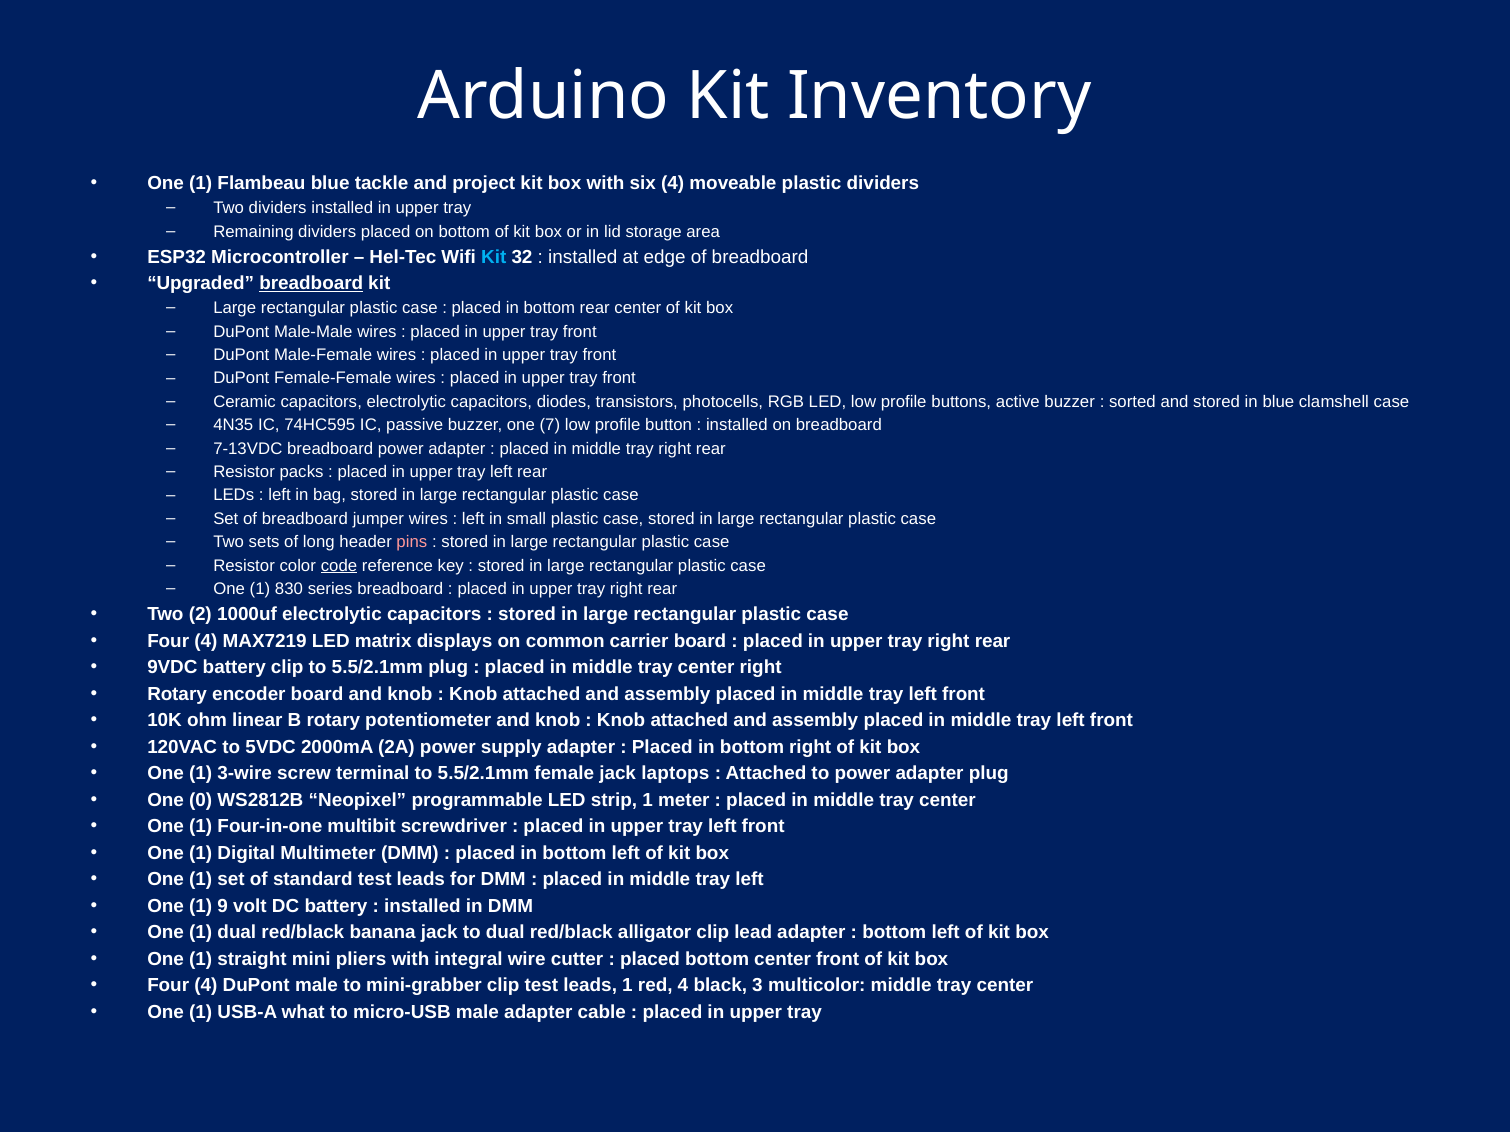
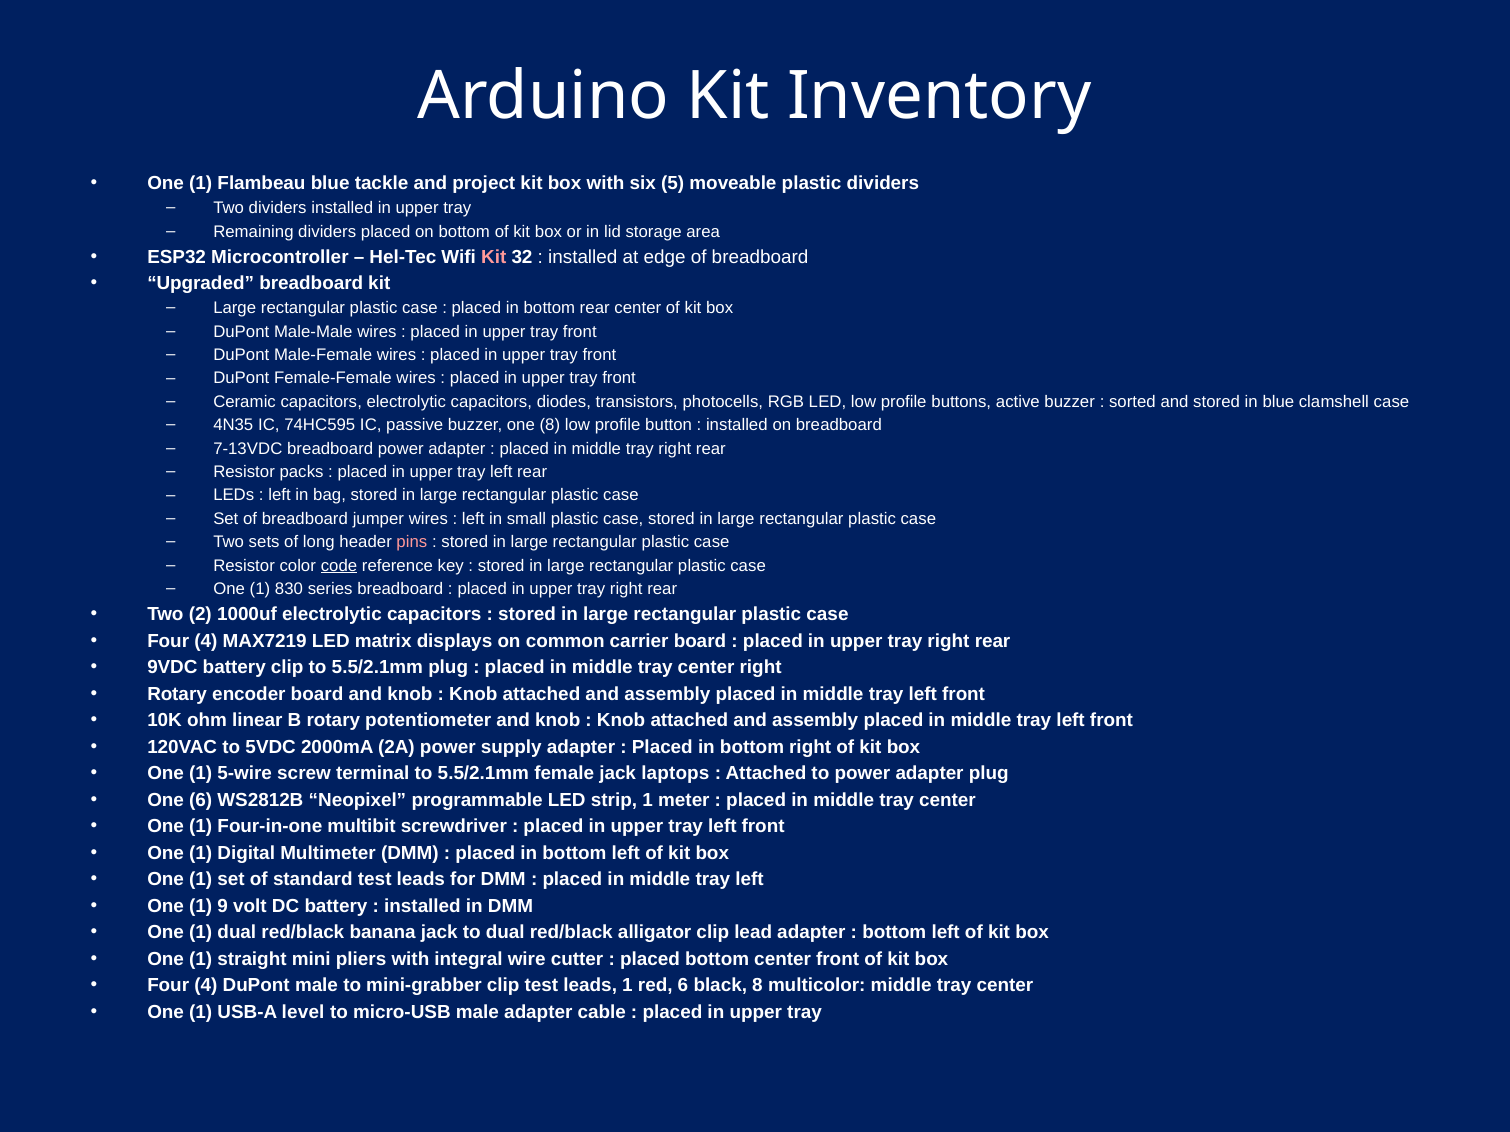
six 4: 4 -> 5
Kit at (494, 257) colour: light blue -> pink
breadboard at (311, 284) underline: present -> none
one 7: 7 -> 8
3-wire: 3-wire -> 5-wire
One 0: 0 -> 6
red 4: 4 -> 6
black 3: 3 -> 8
what: what -> level
